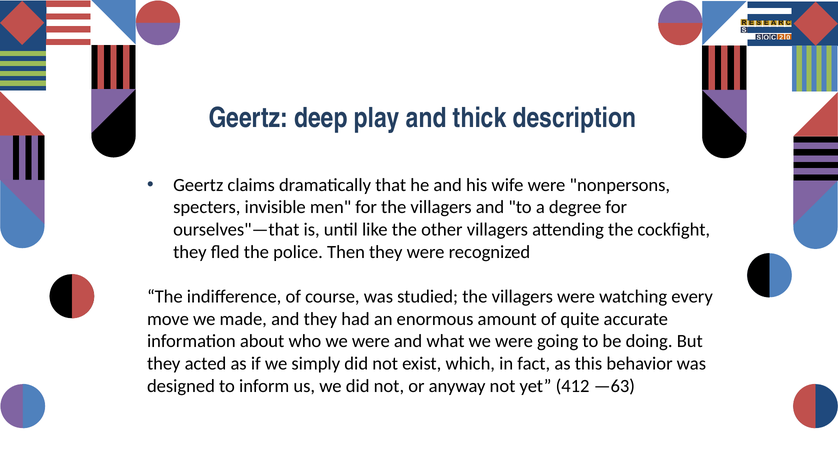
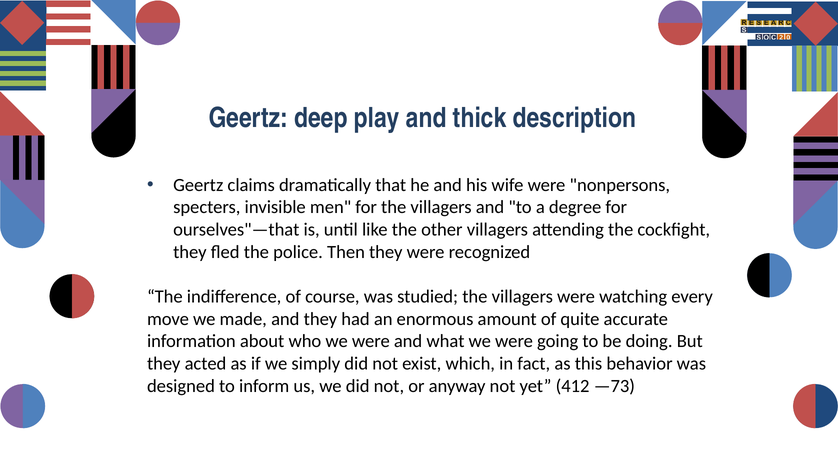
—63: —63 -> —73
